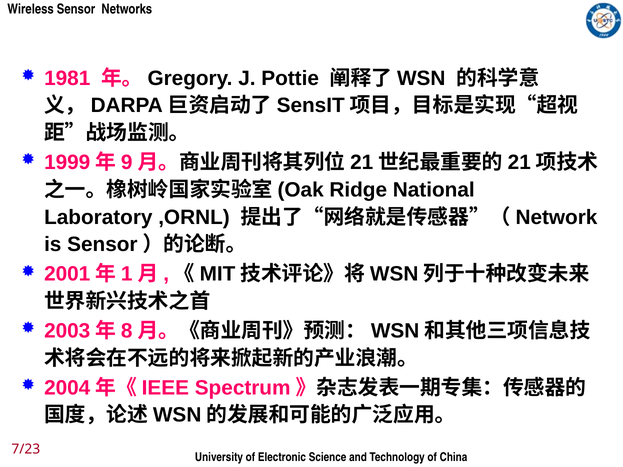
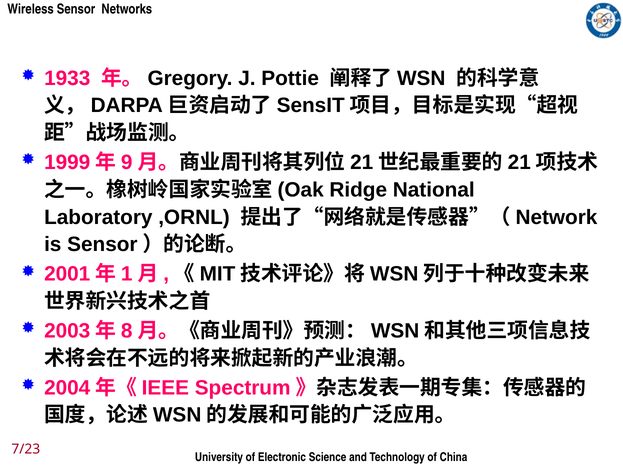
1981: 1981 -> 1933
